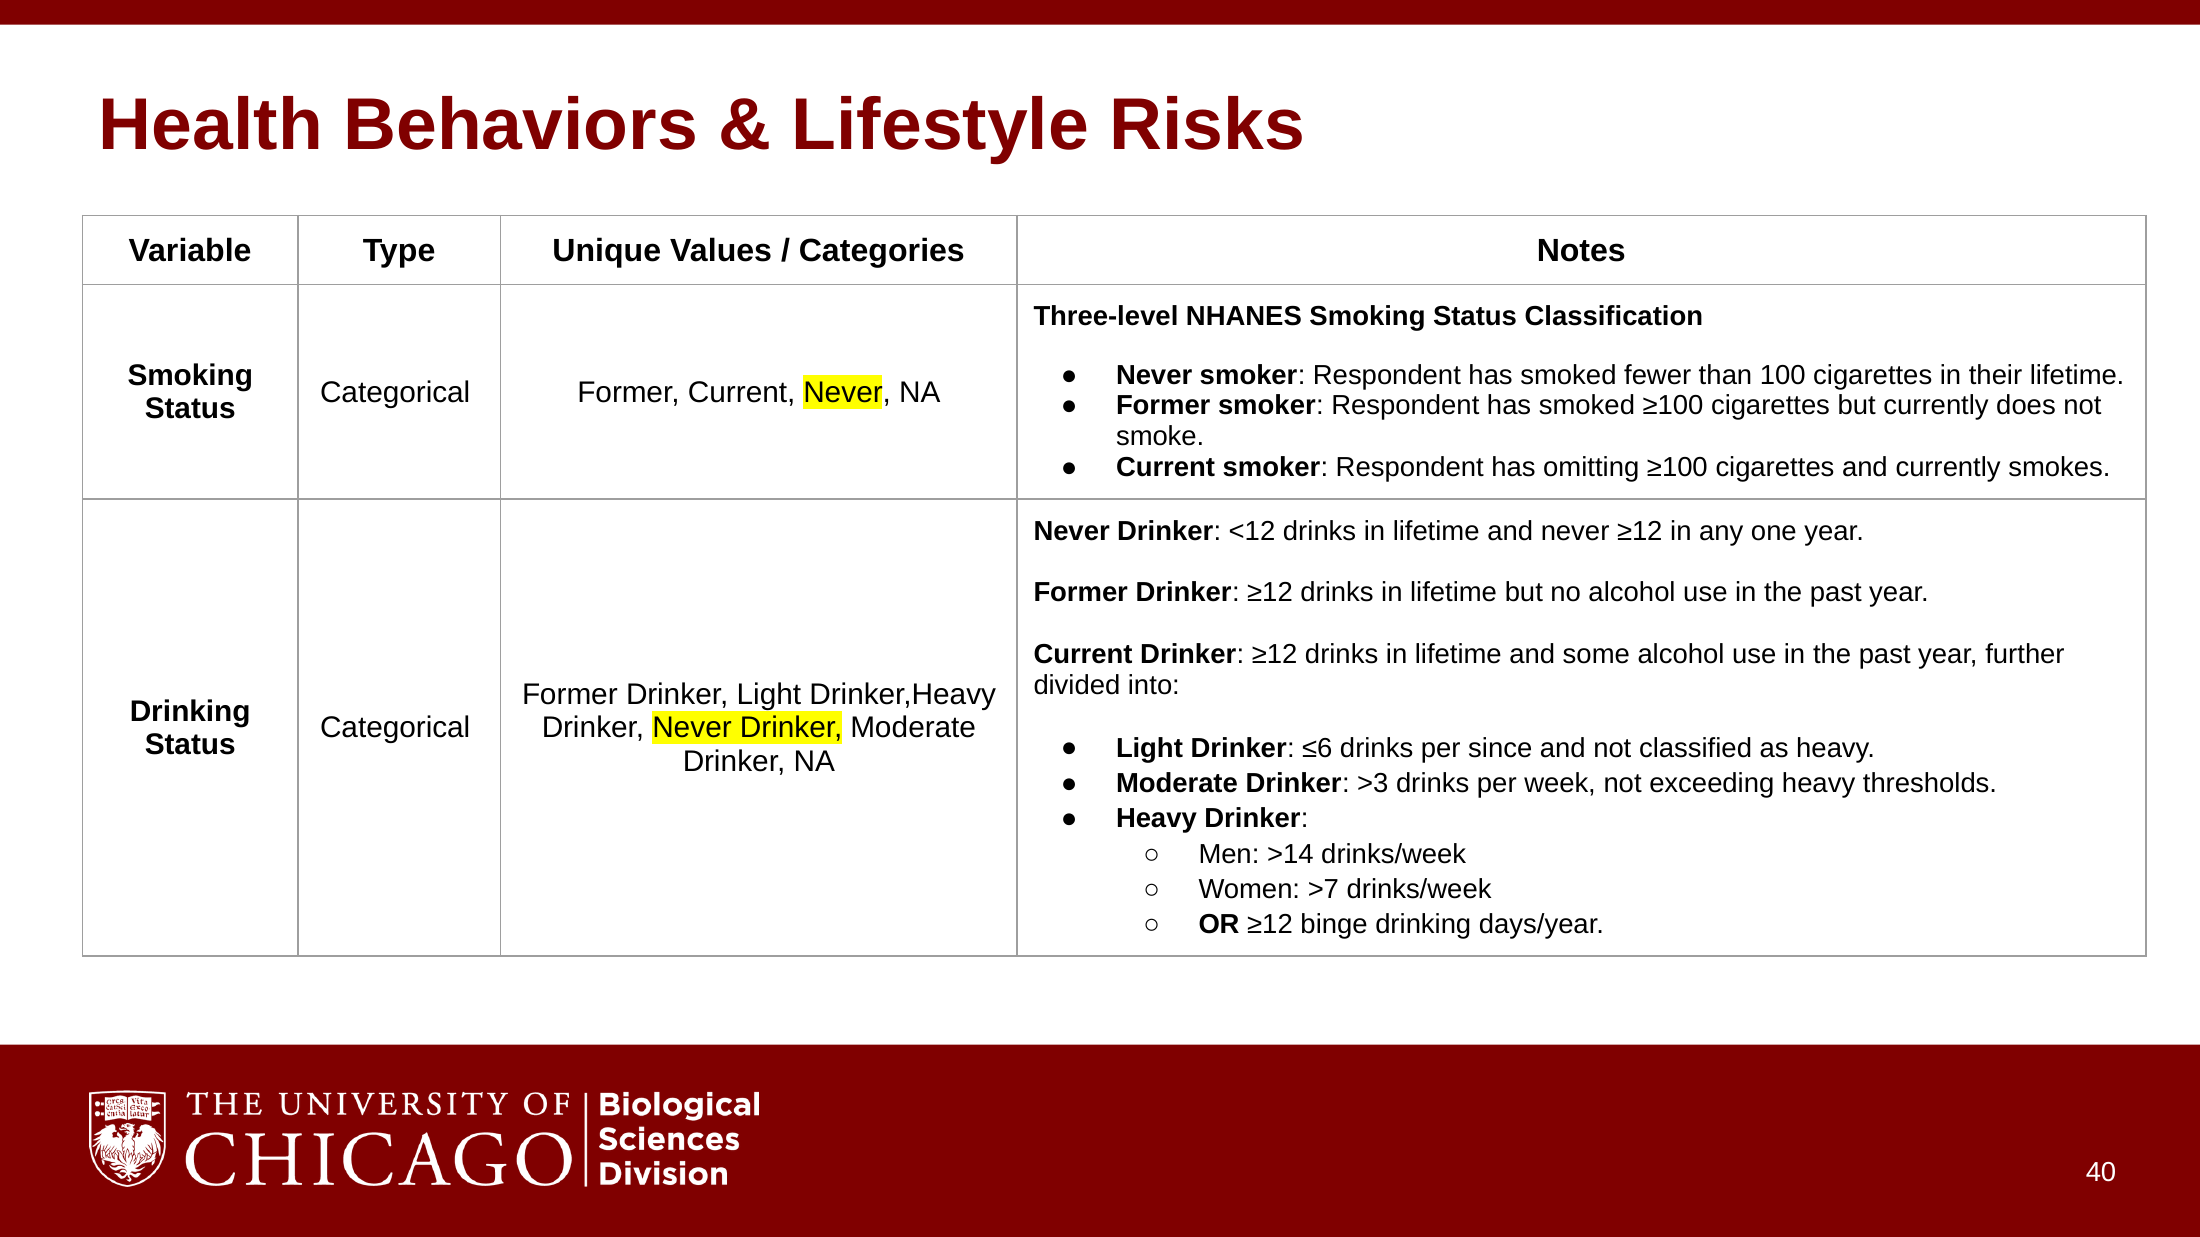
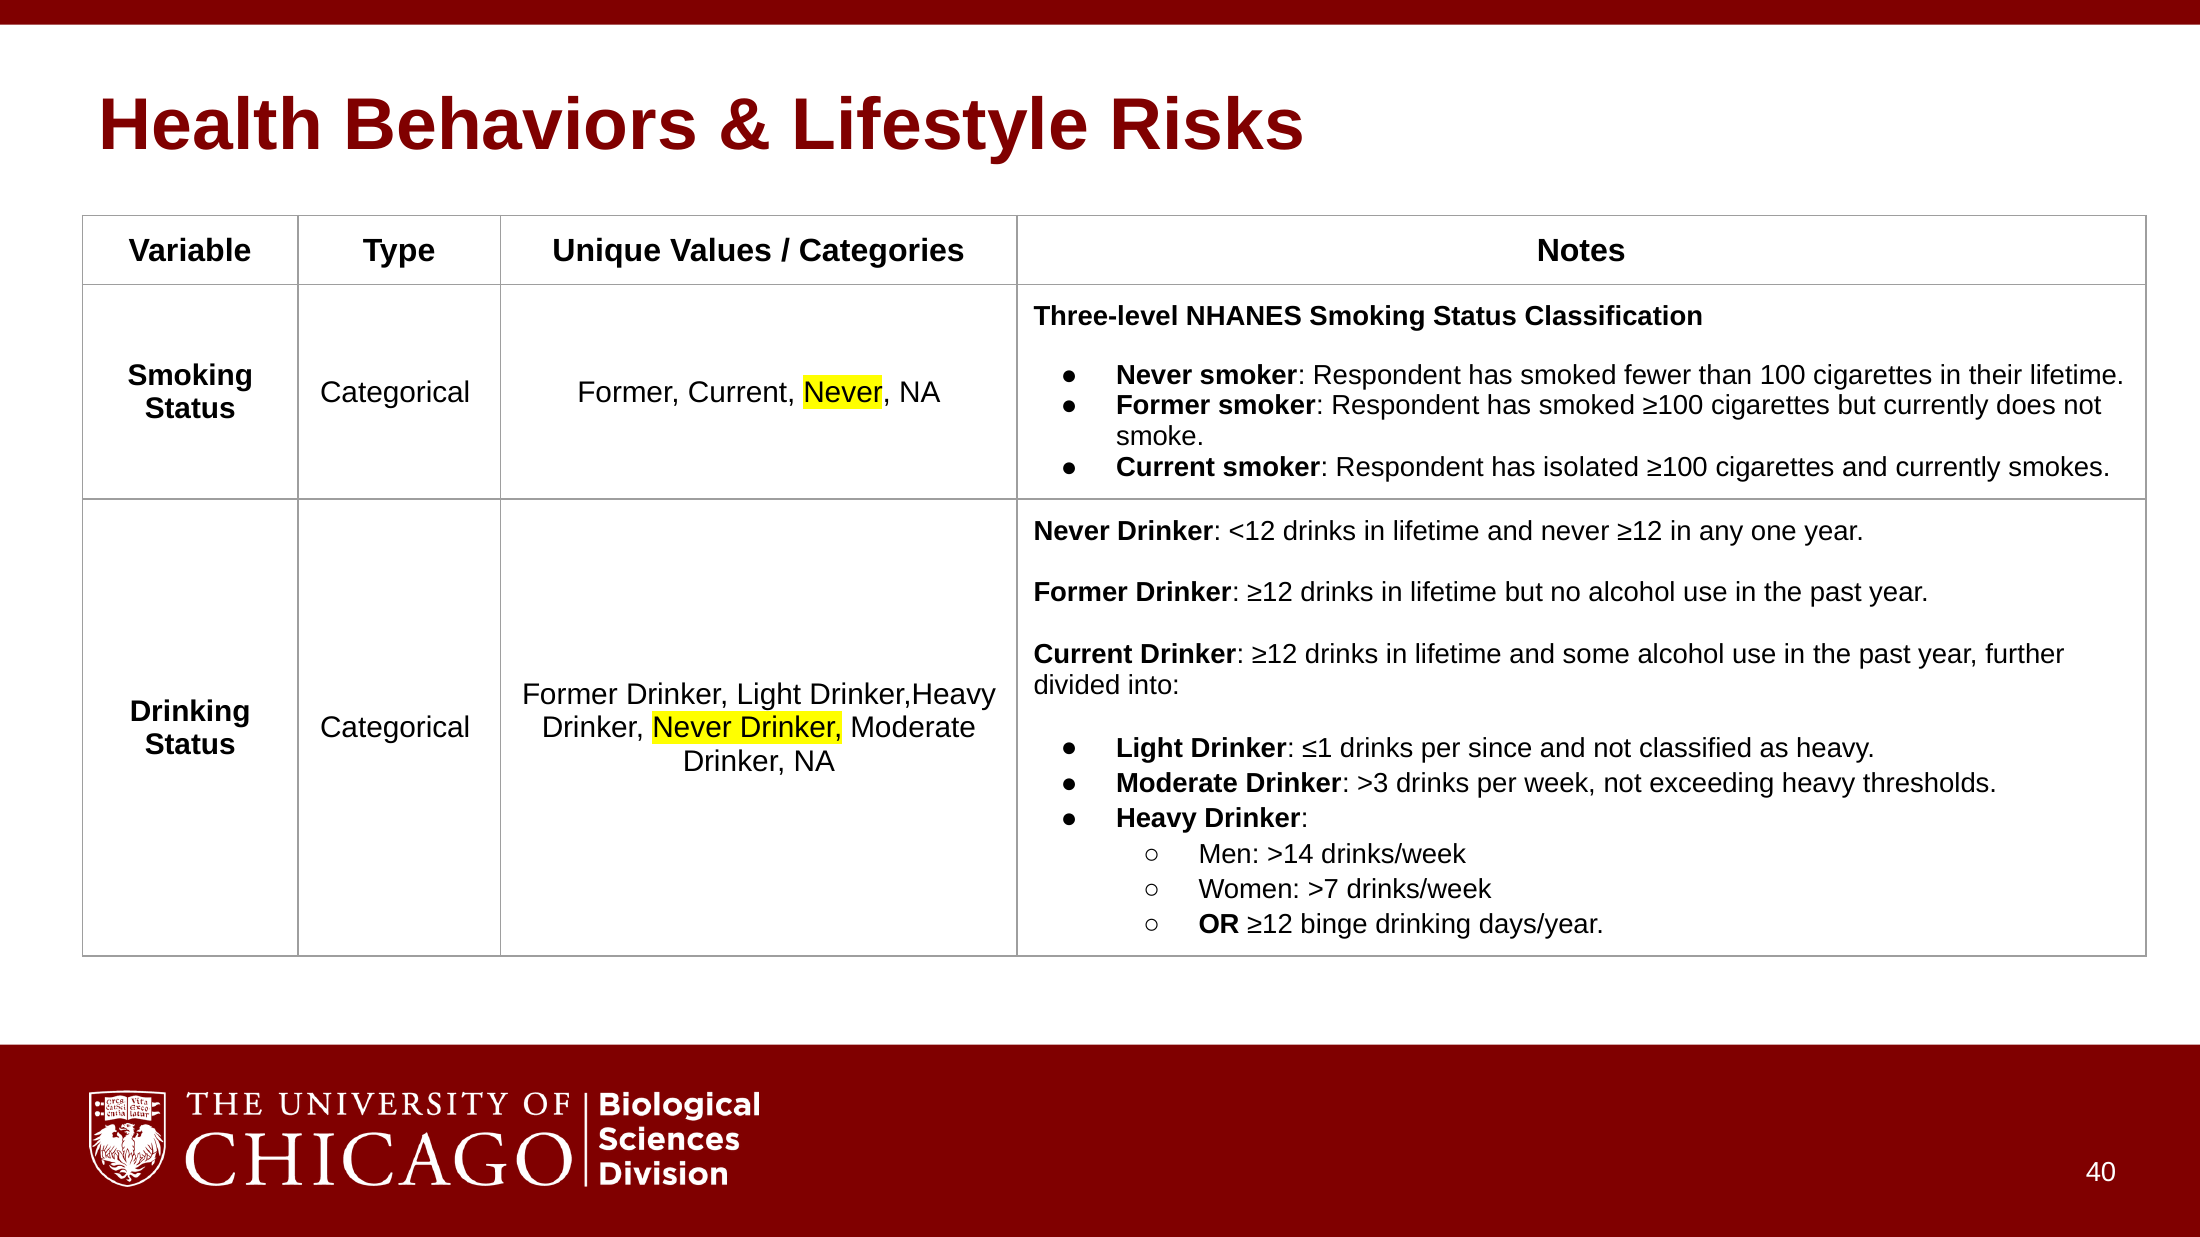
omitting: omitting -> isolated
≤6: ≤6 -> ≤1
